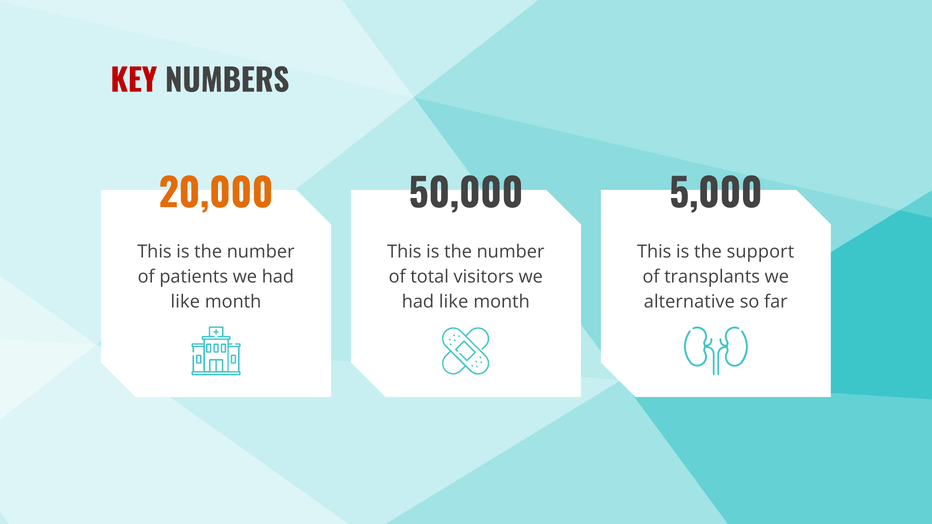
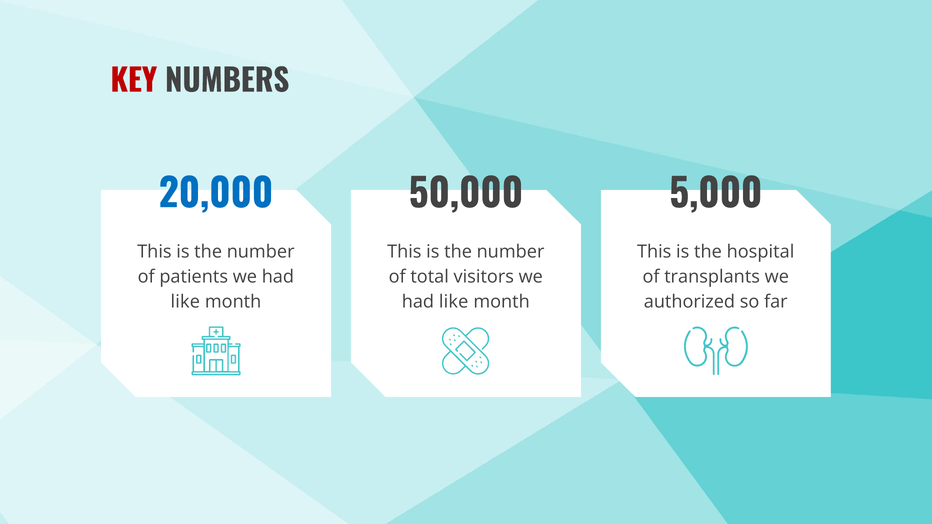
20,000 colour: orange -> blue
support: support -> hospital
alternative: alternative -> authorized
